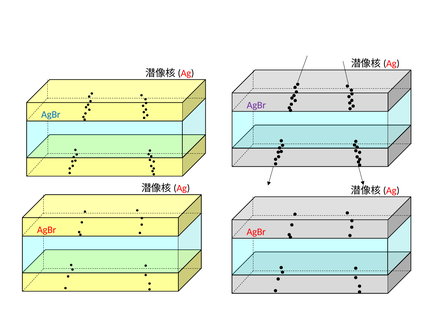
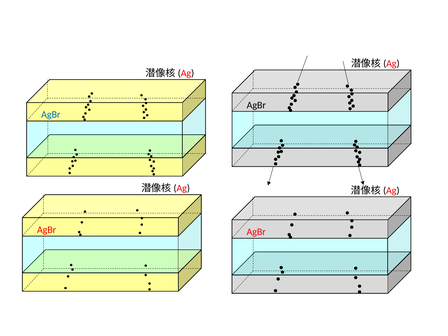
AgBr at (256, 105) colour: purple -> black
